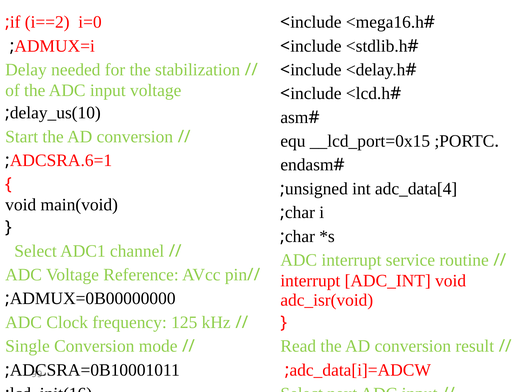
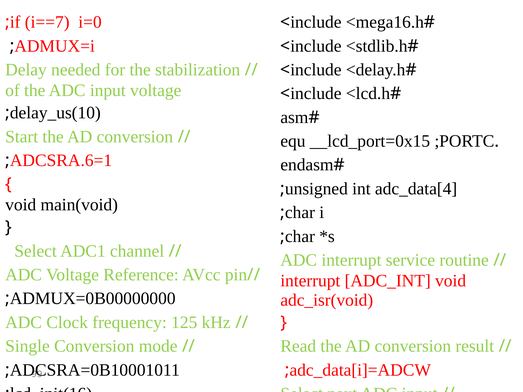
i==2: i==2 -> i==7
